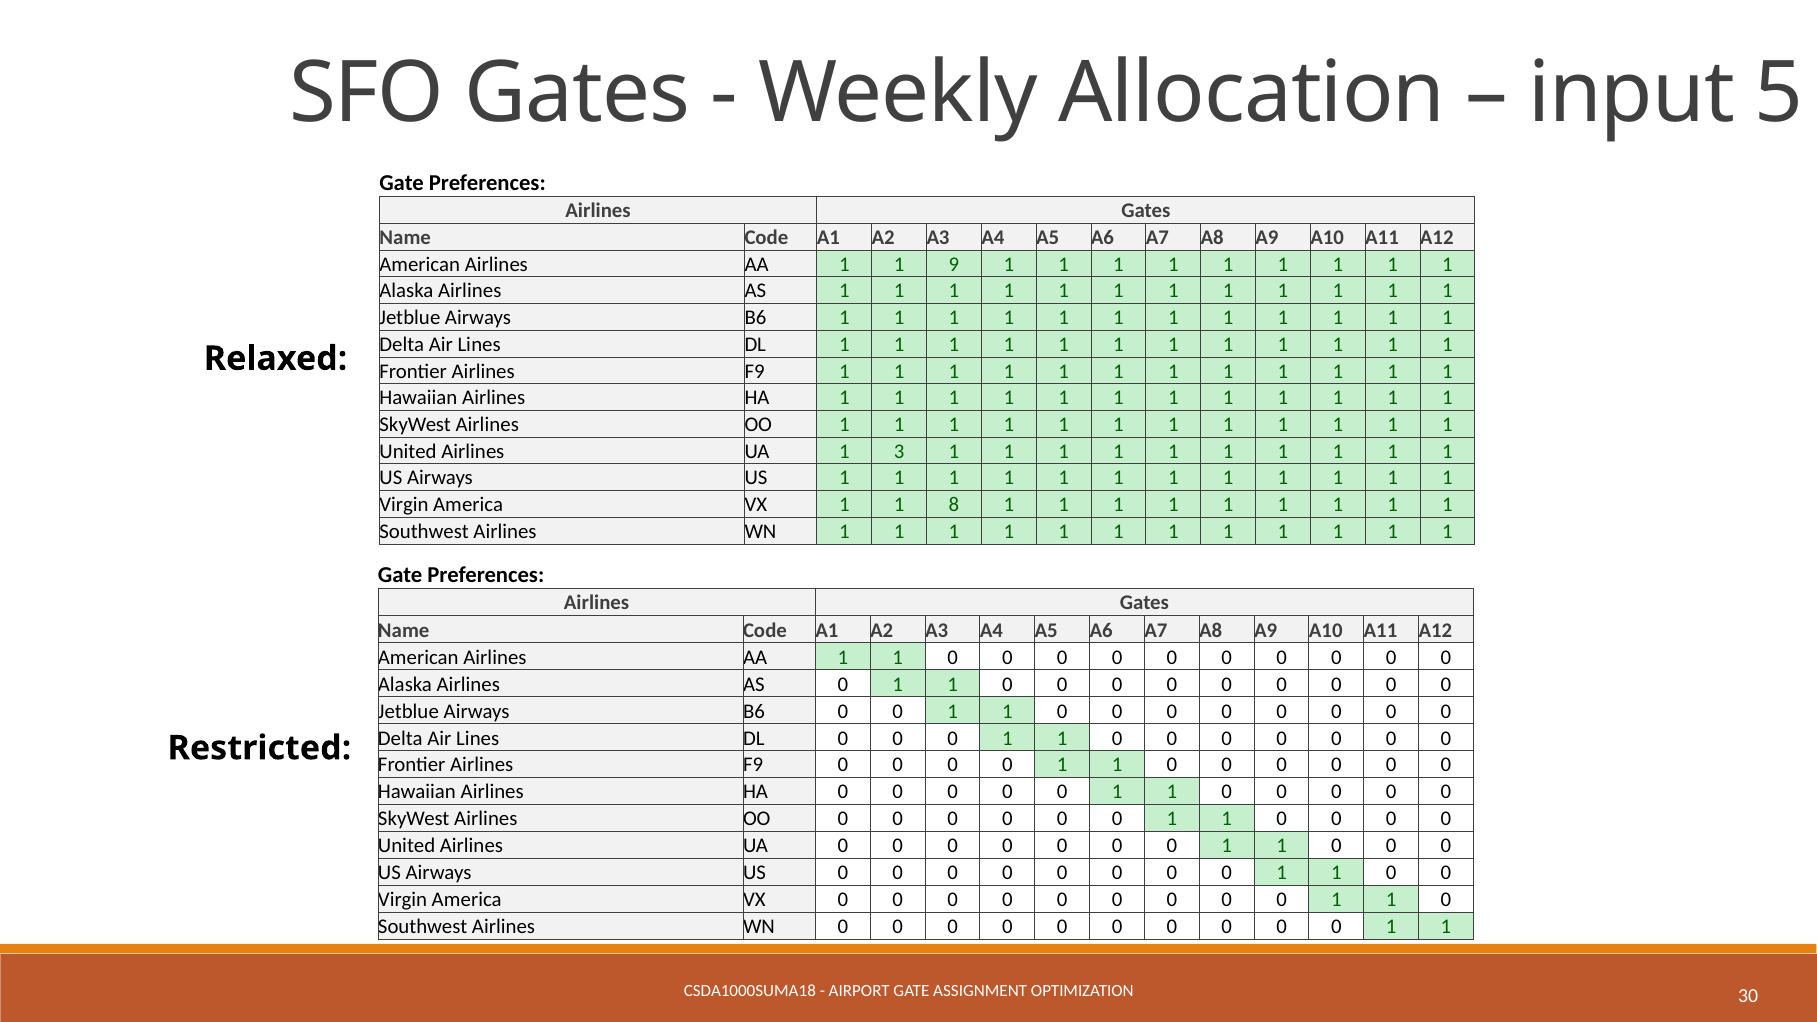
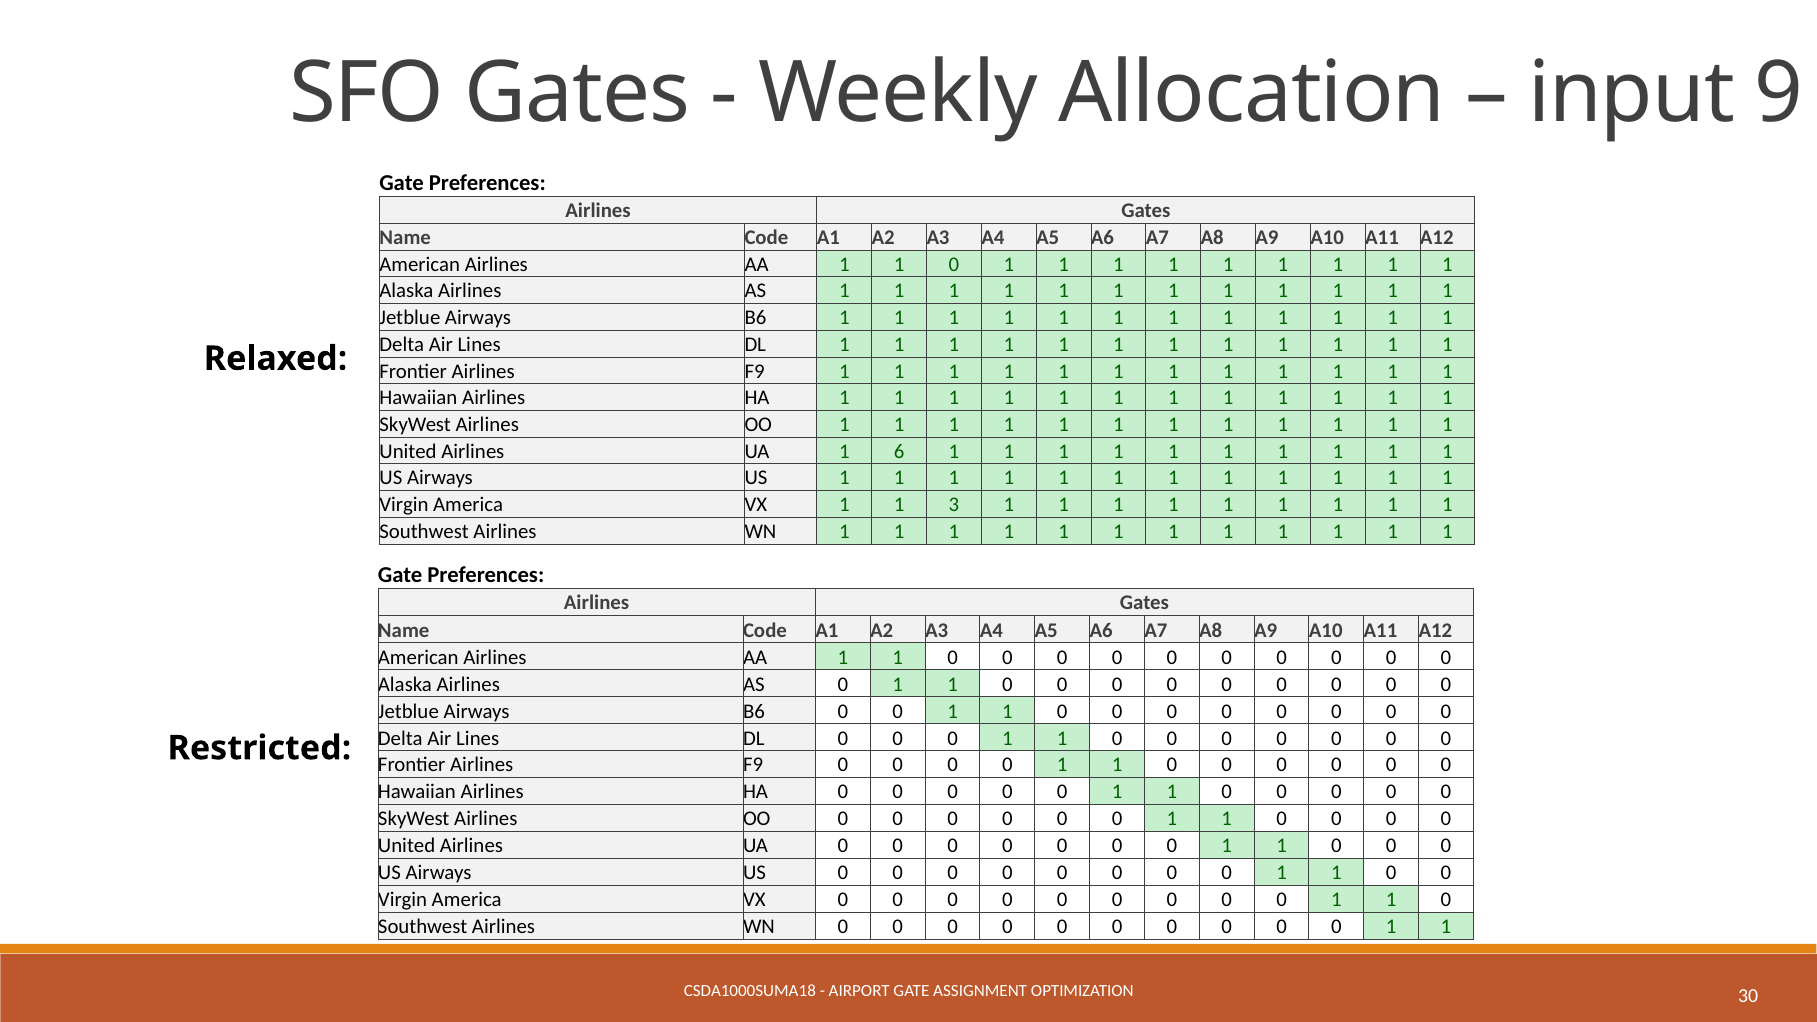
5: 5 -> 9
9 at (954, 264): 9 -> 0
3: 3 -> 6
8: 8 -> 3
